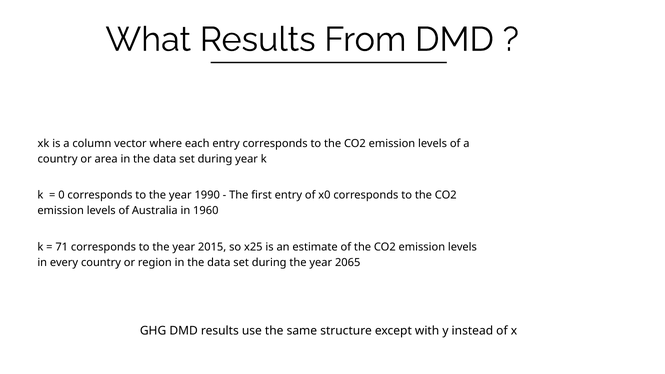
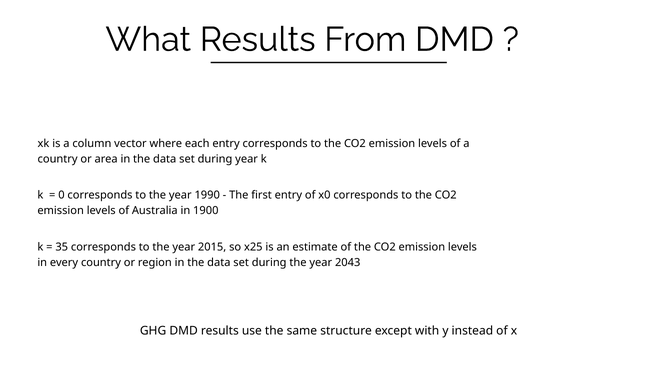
1960: 1960 -> 1900
71: 71 -> 35
2065: 2065 -> 2043
